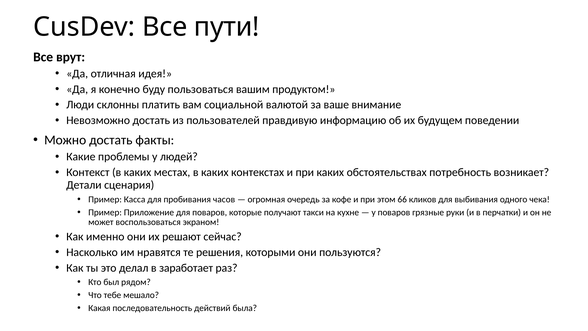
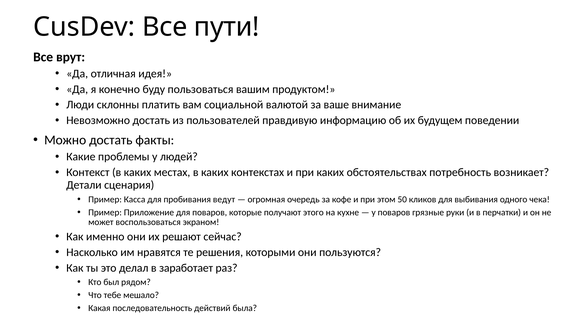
часов: часов -> ведут
66: 66 -> 50
такси: такси -> этого
